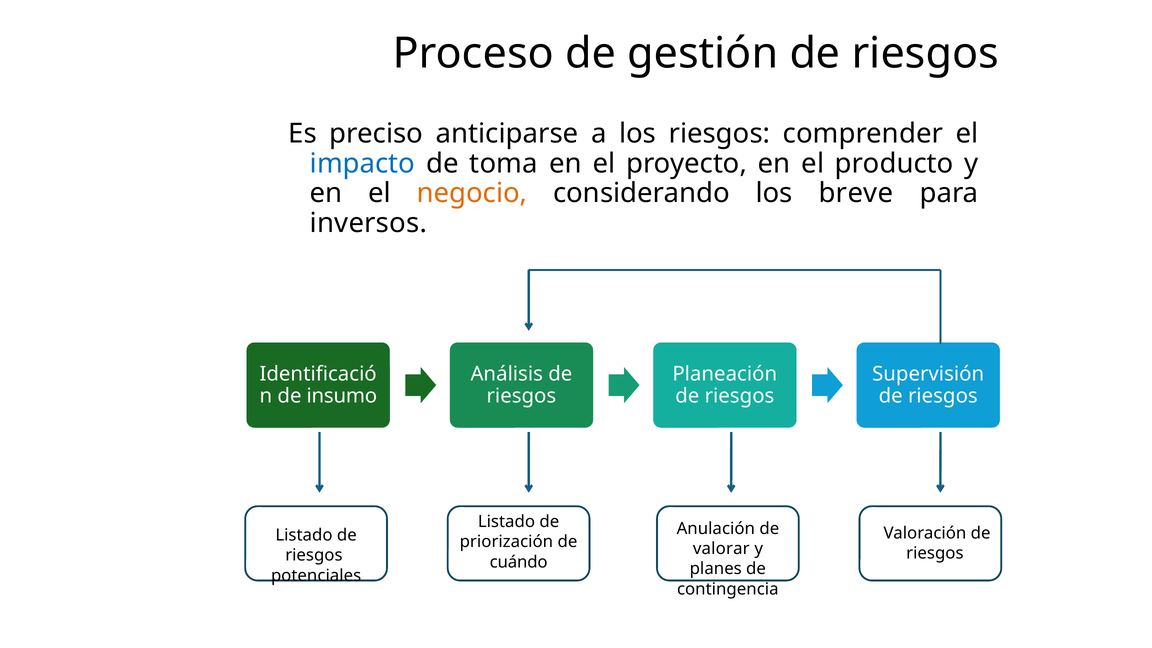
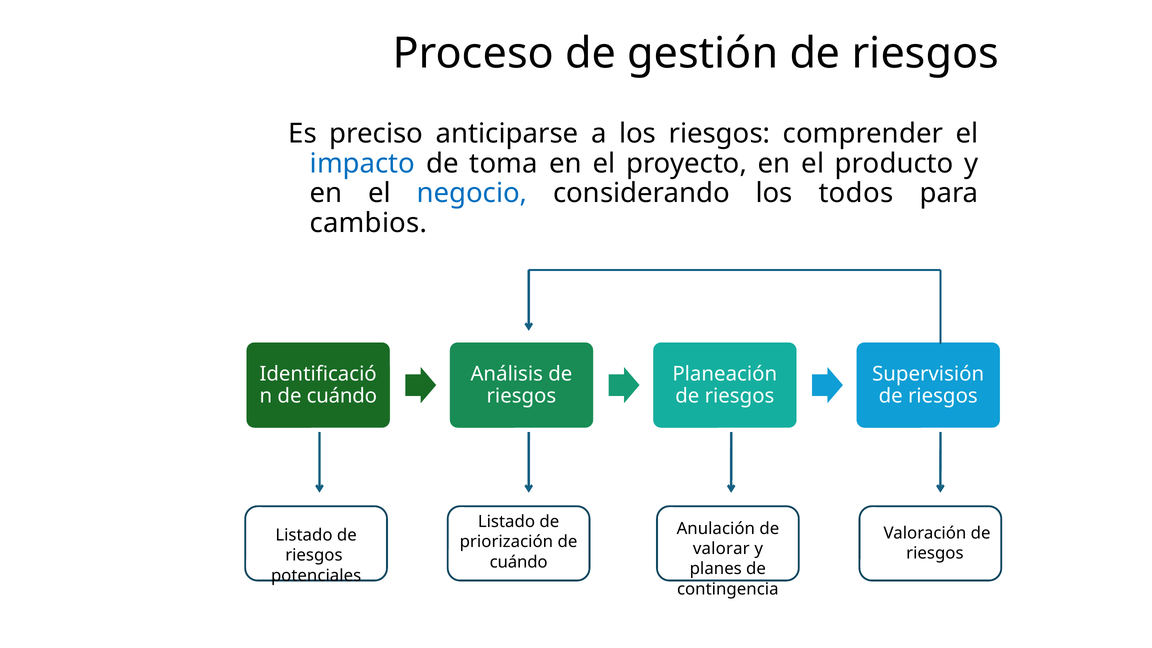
negocio colour: orange -> blue
breve: breve -> todos
inversos: inversos -> cambios
insumo at (342, 396): insumo -> cuándo
